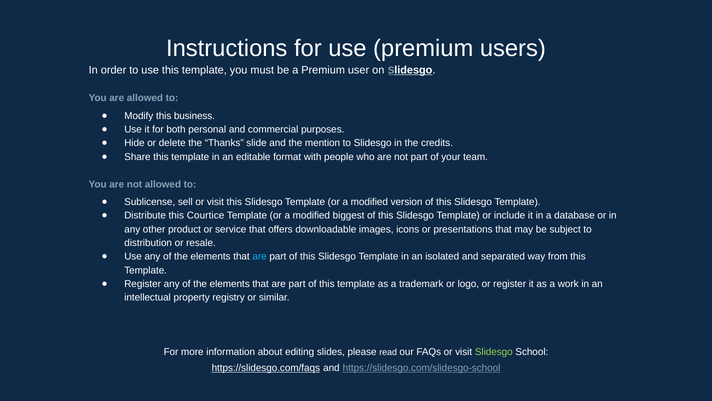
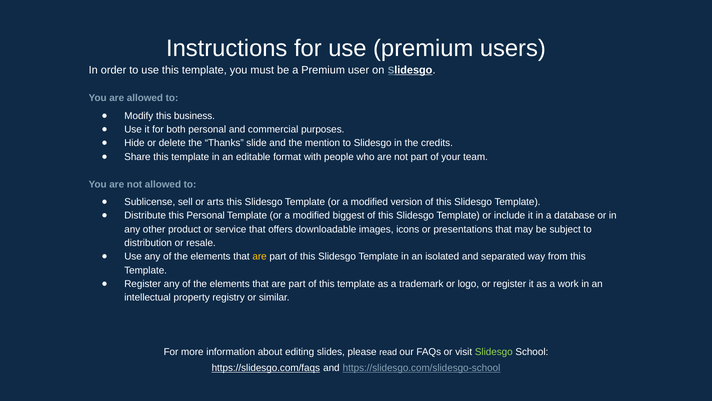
sell or visit: visit -> arts
this Courtice: Courtice -> Personal
are at (260, 256) colour: light blue -> yellow
